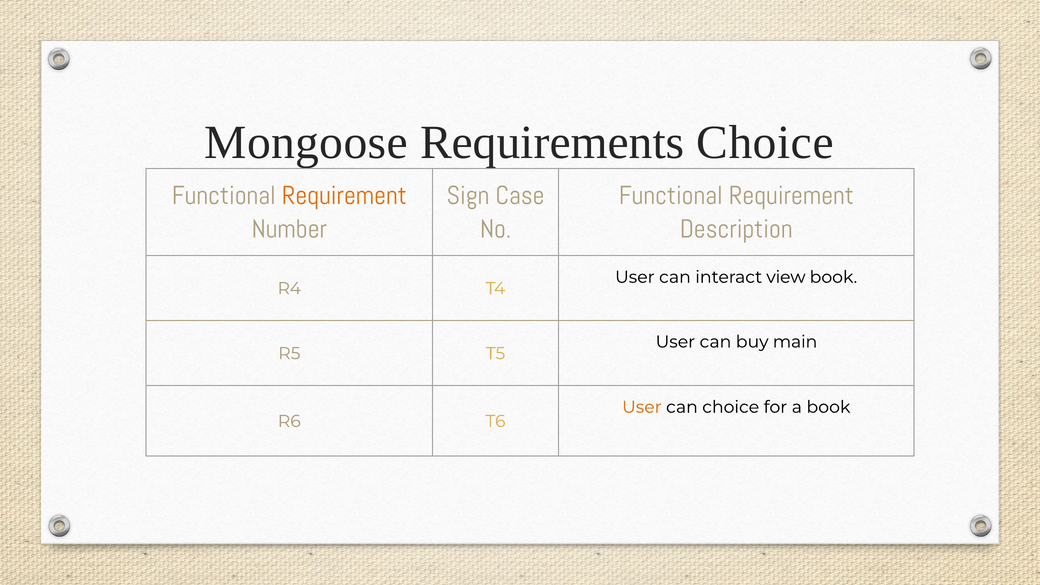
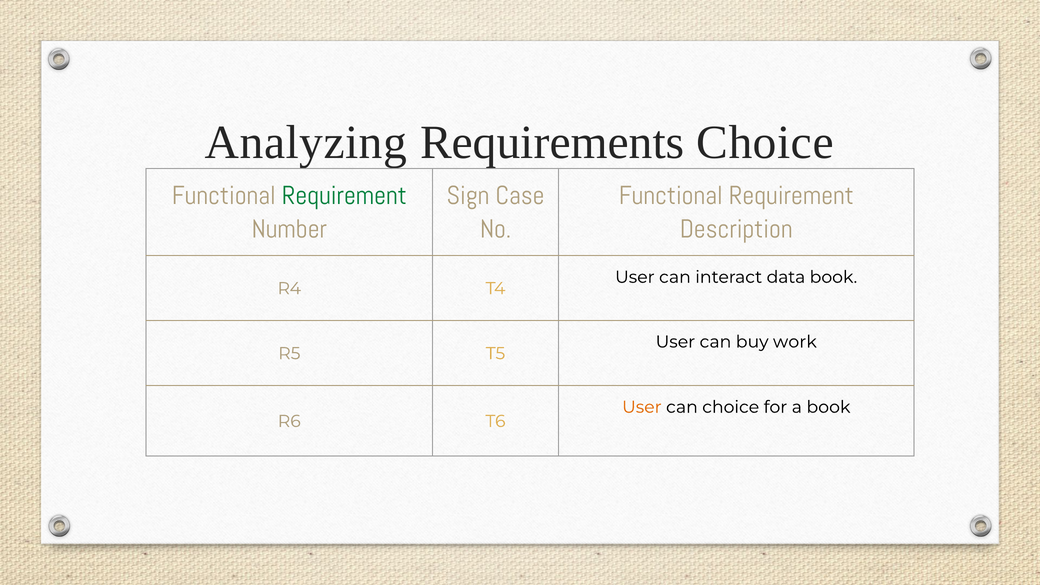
Mongoose: Mongoose -> Analyzing
Requirement at (344, 196) colour: orange -> green
view: view -> data
main: main -> work
